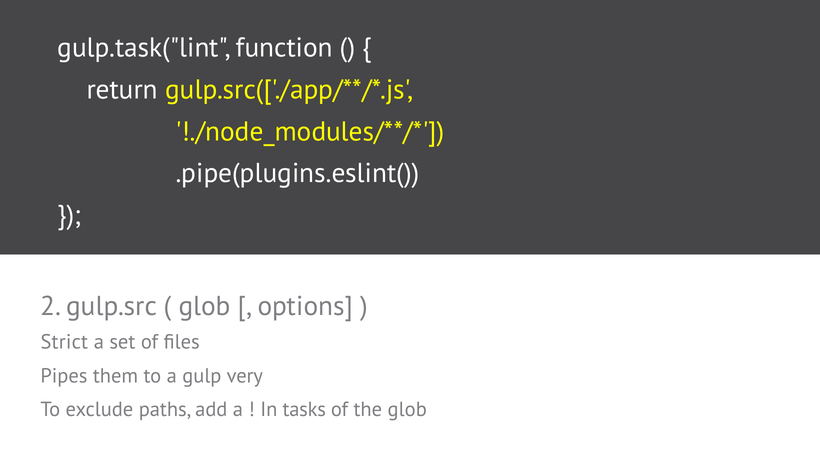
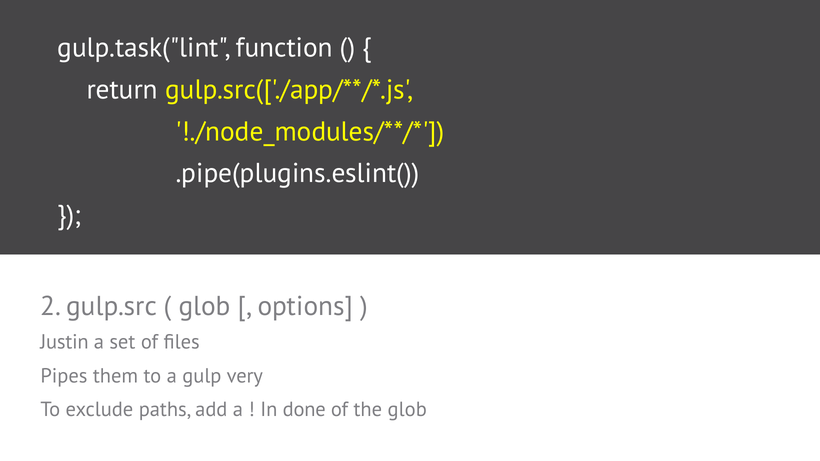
Strict: Strict -> Justin
tasks: tasks -> done
